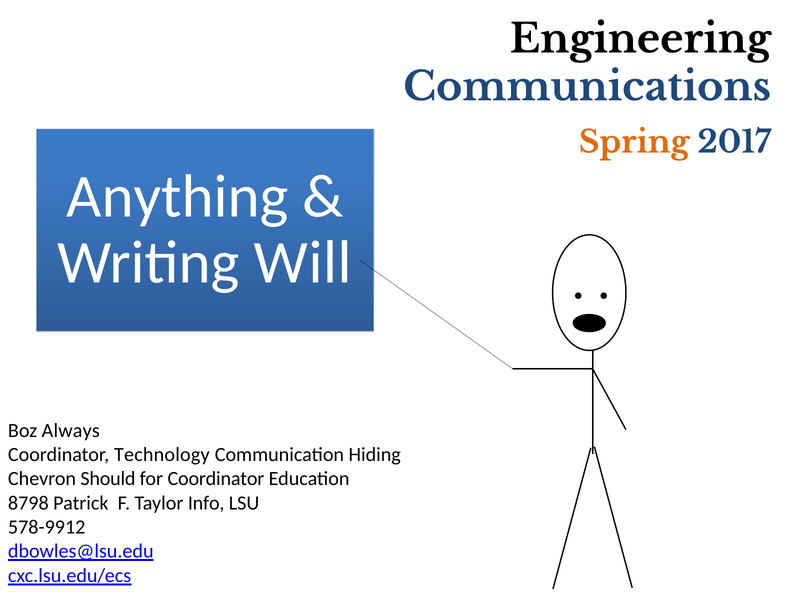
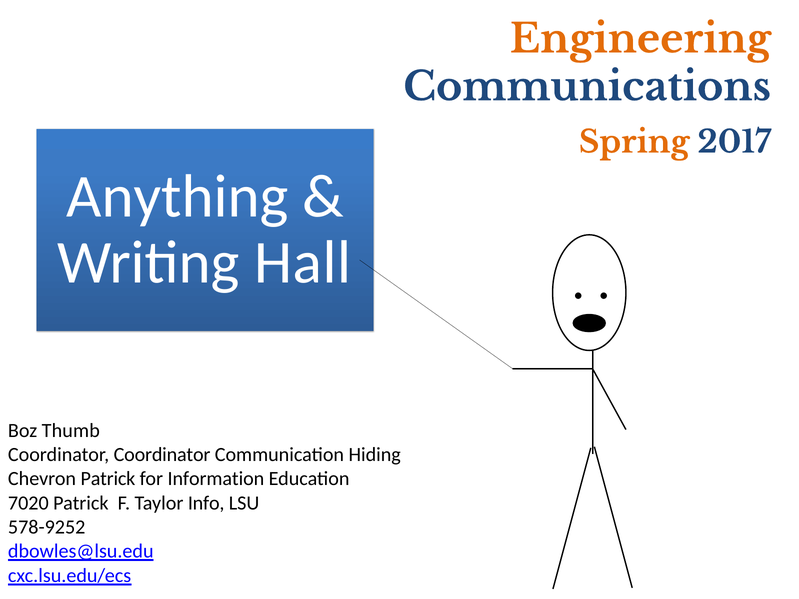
Engineering colour: black -> orange
Will: Will -> Hall
Always: Always -> Thumb
Coordinator Technology: Technology -> Coordinator
Chevron Should: Should -> Patrick
for Coordinator: Coordinator -> Information
8798: 8798 -> 7020
578-9912: 578-9912 -> 578-9252
